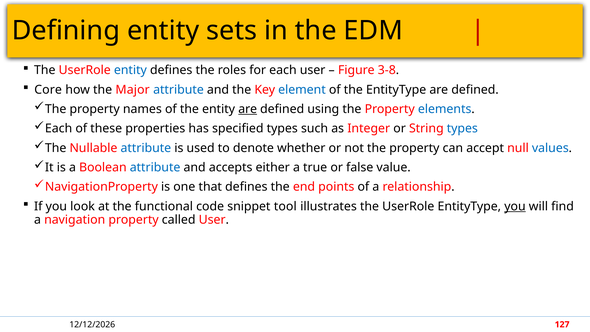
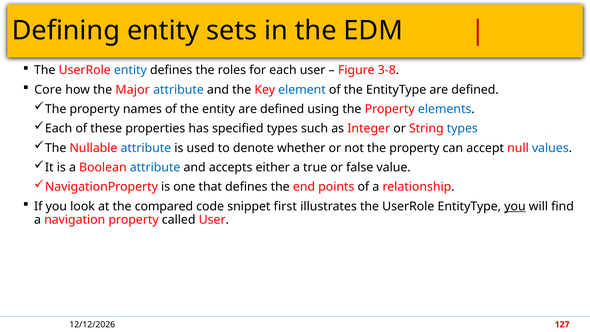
are at (248, 109) underline: present -> none
functional: functional -> compared
tool: tool -> first
